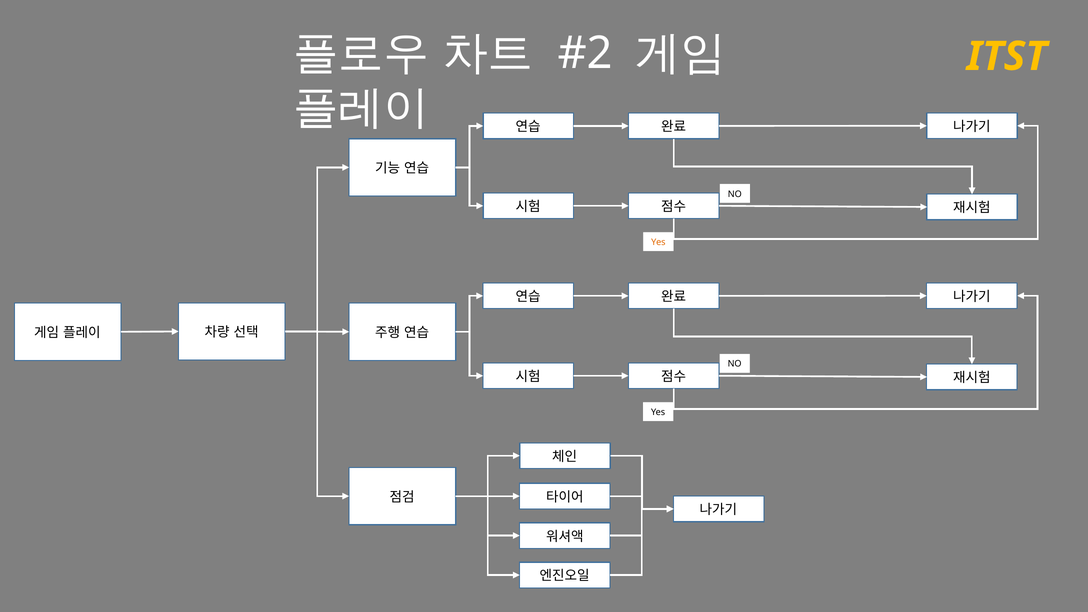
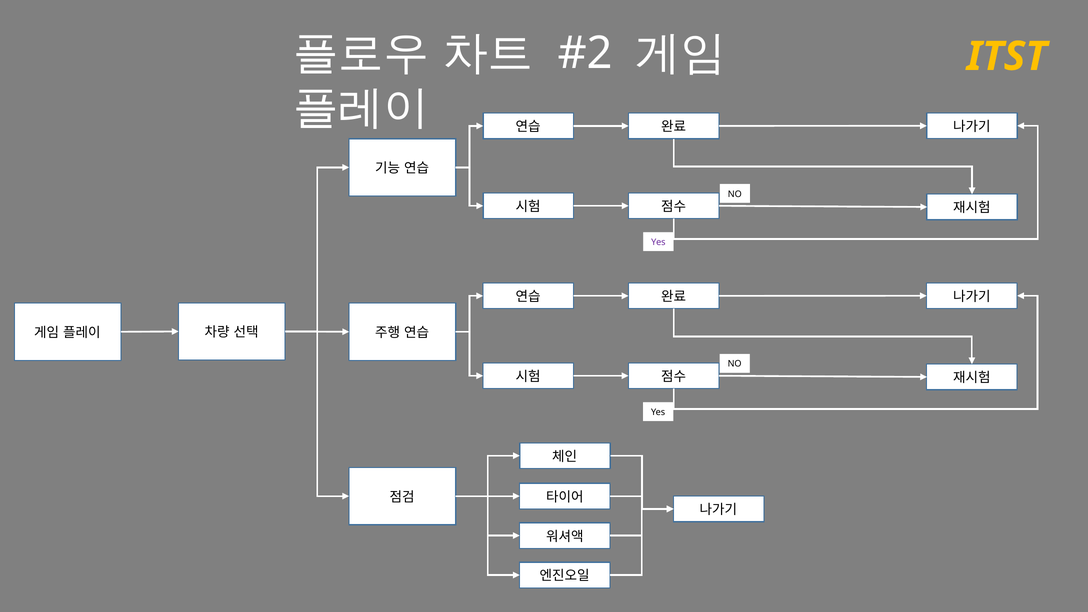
Yes at (658, 242) colour: orange -> purple
